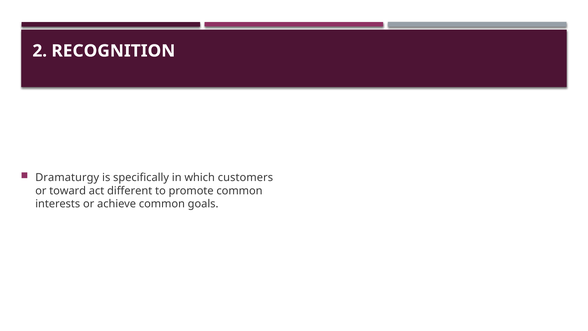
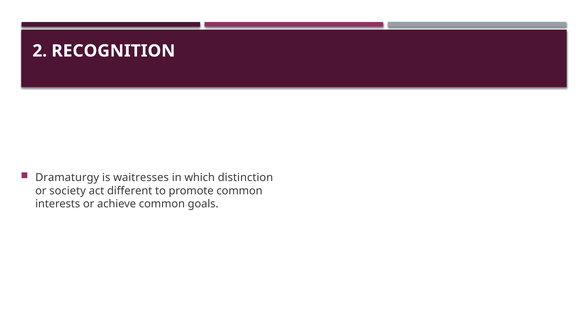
specifically: specifically -> waitresses
customers: customers -> distinction
toward: toward -> society
